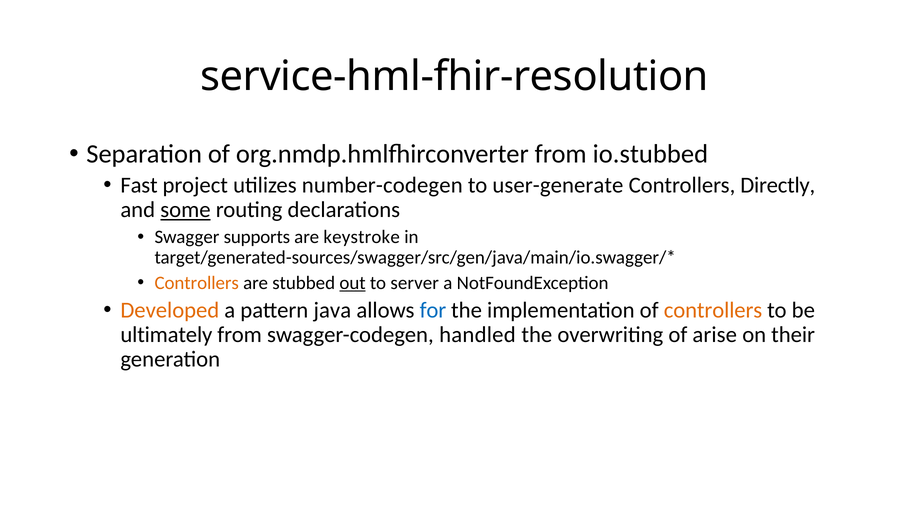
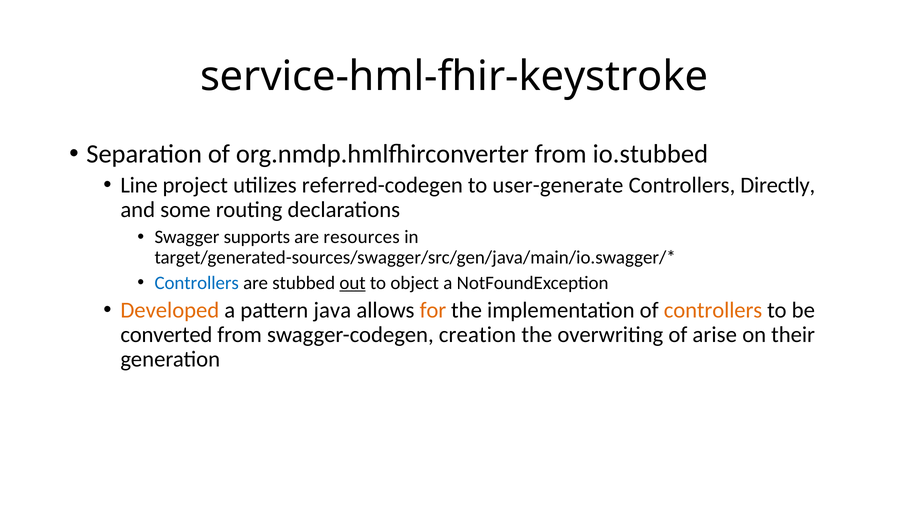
service-hml-fhir-resolution: service-hml-fhir-resolution -> service-hml-fhir-keystroke
Fast: Fast -> Line
number-codegen: number-codegen -> referred-codegen
some underline: present -> none
keystroke: keystroke -> resources
Controllers at (197, 282) colour: orange -> blue
server: server -> object
for colour: blue -> orange
ultimately: ultimately -> converted
handled: handled -> creation
